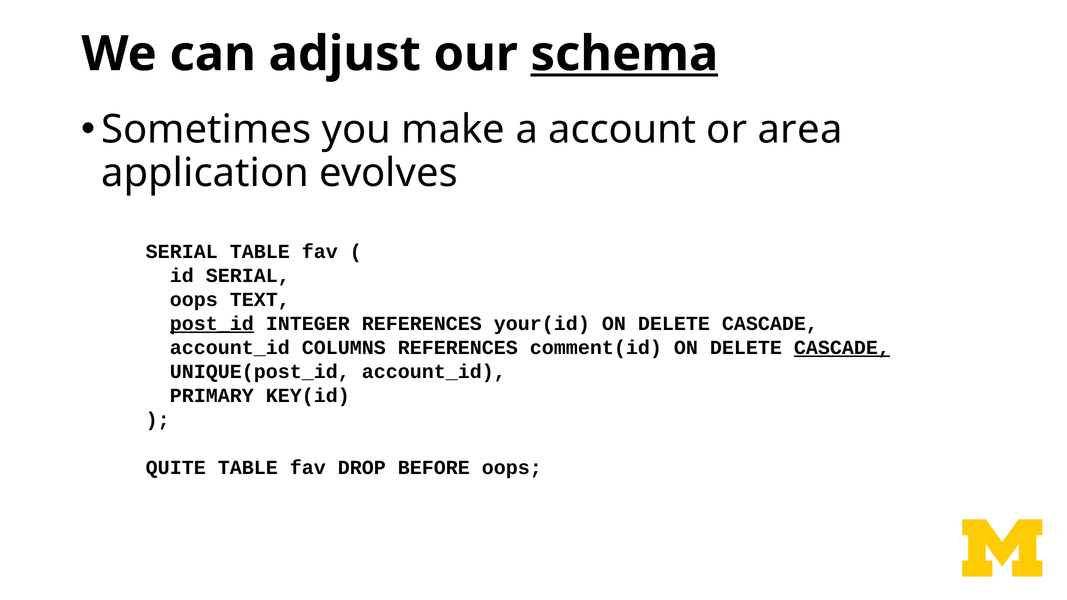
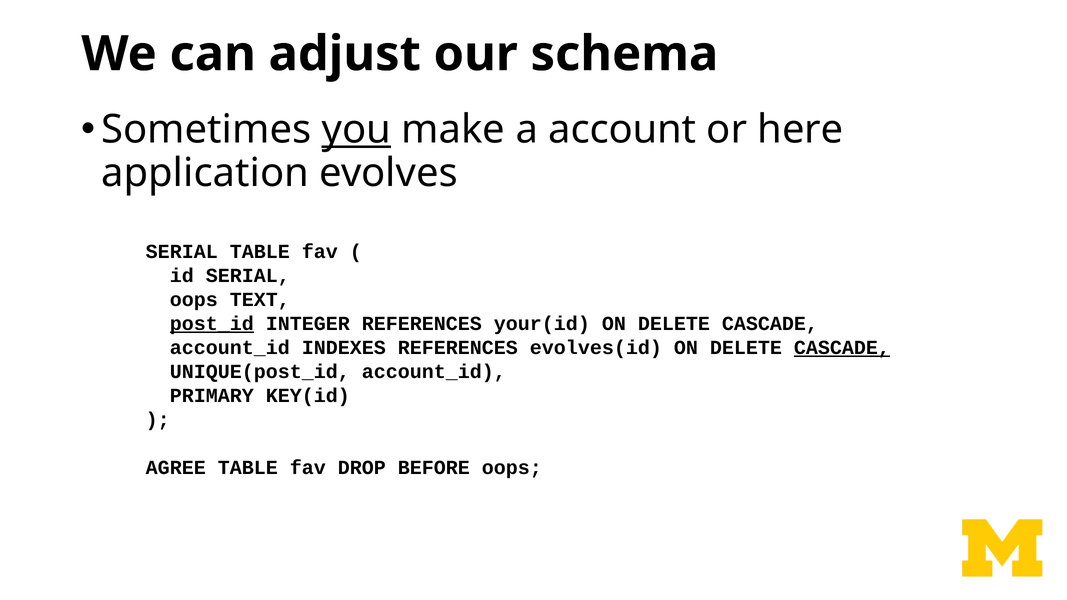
schema underline: present -> none
you underline: none -> present
area: area -> here
COLUMNS: COLUMNS -> INDEXES
comment(id: comment(id -> evolves(id
QUITE: QUITE -> AGREE
